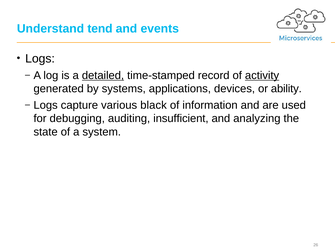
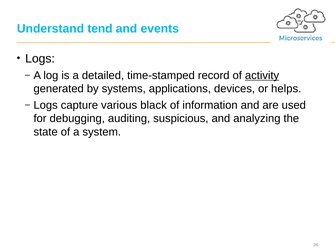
detailed underline: present -> none
ability: ability -> helps
insufficient: insufficient -> suspicious
